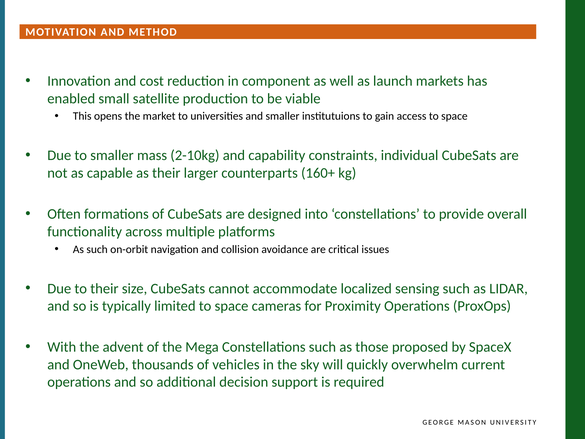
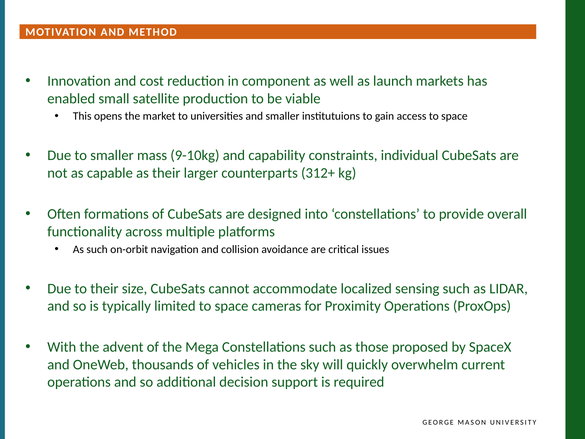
2-10kg: 2-10kg -> 9-10kg
160+: 160+ -> 312+
